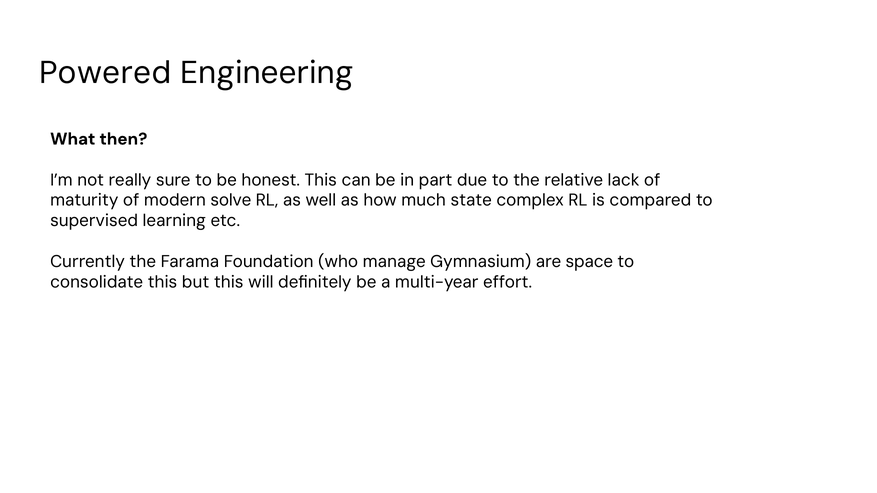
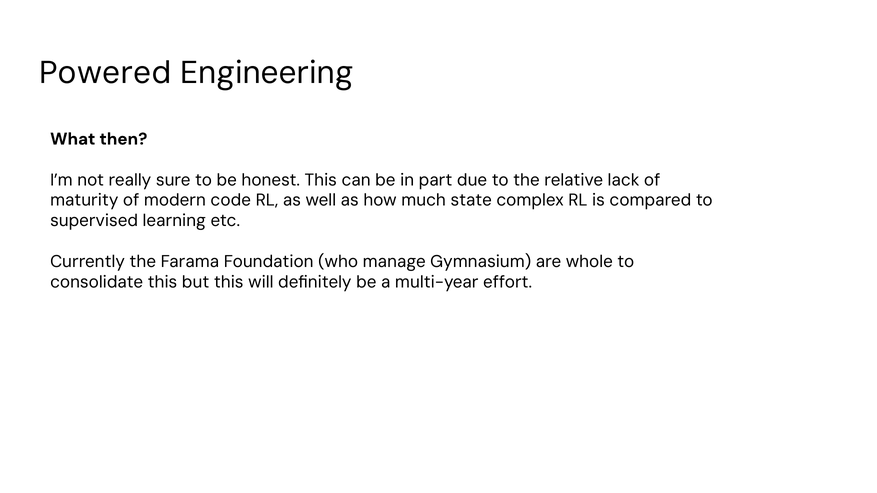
solve: solve -> code
space: space -> whole
